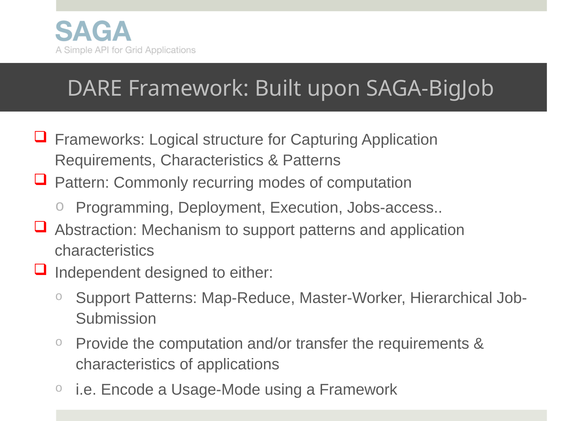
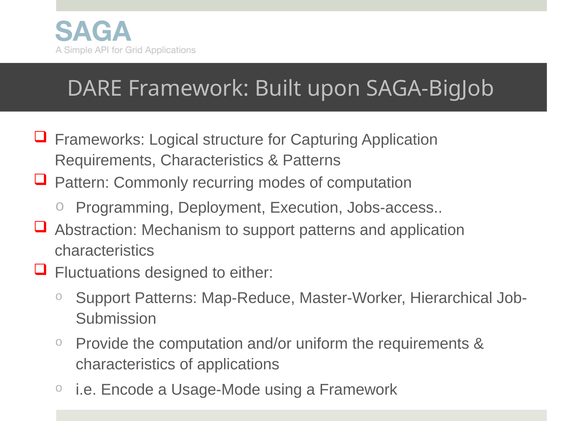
Independent: Independent -> Fluctuations
transfer: transfer -> uniform
